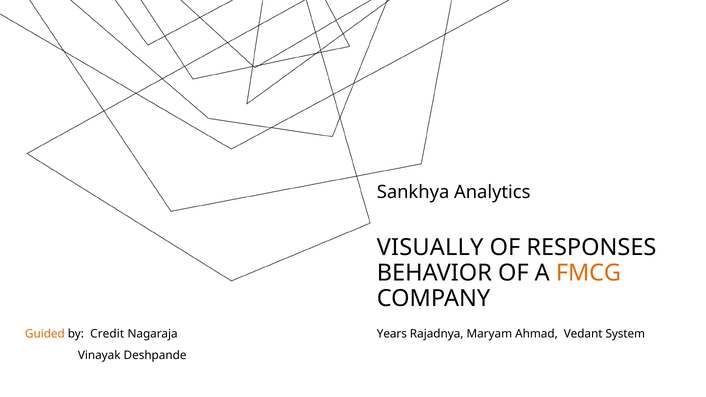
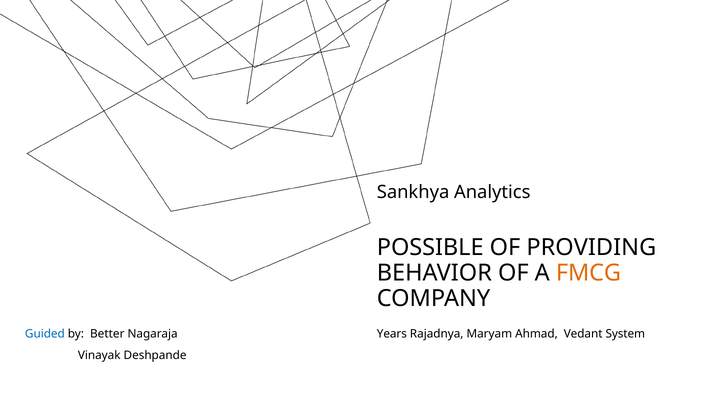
VISUALLY: VISUALLY -> POSSIBLE
RESPONSES: RESPONSES -> PROVIDING
Guided colour: orange -> blue
Credit: Credit -> Better
